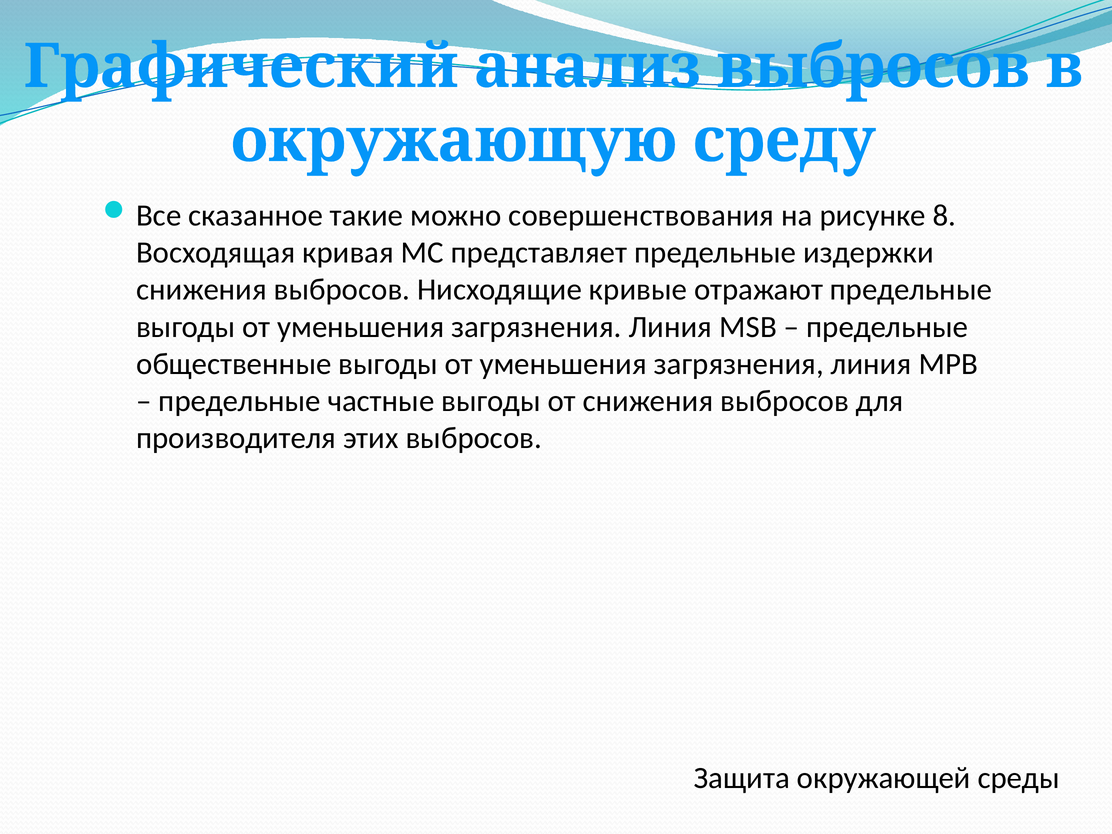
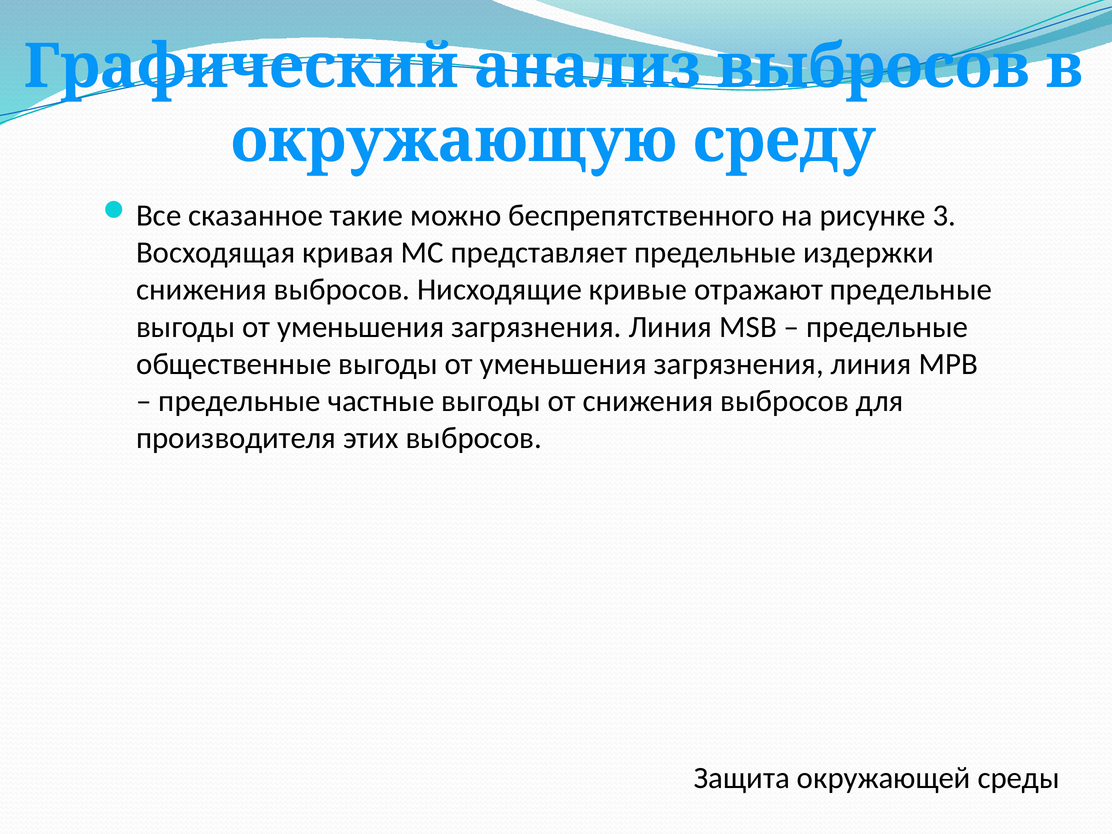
совершенствования: совершенствования -> беспрепятственного
8: 8 -> 3
